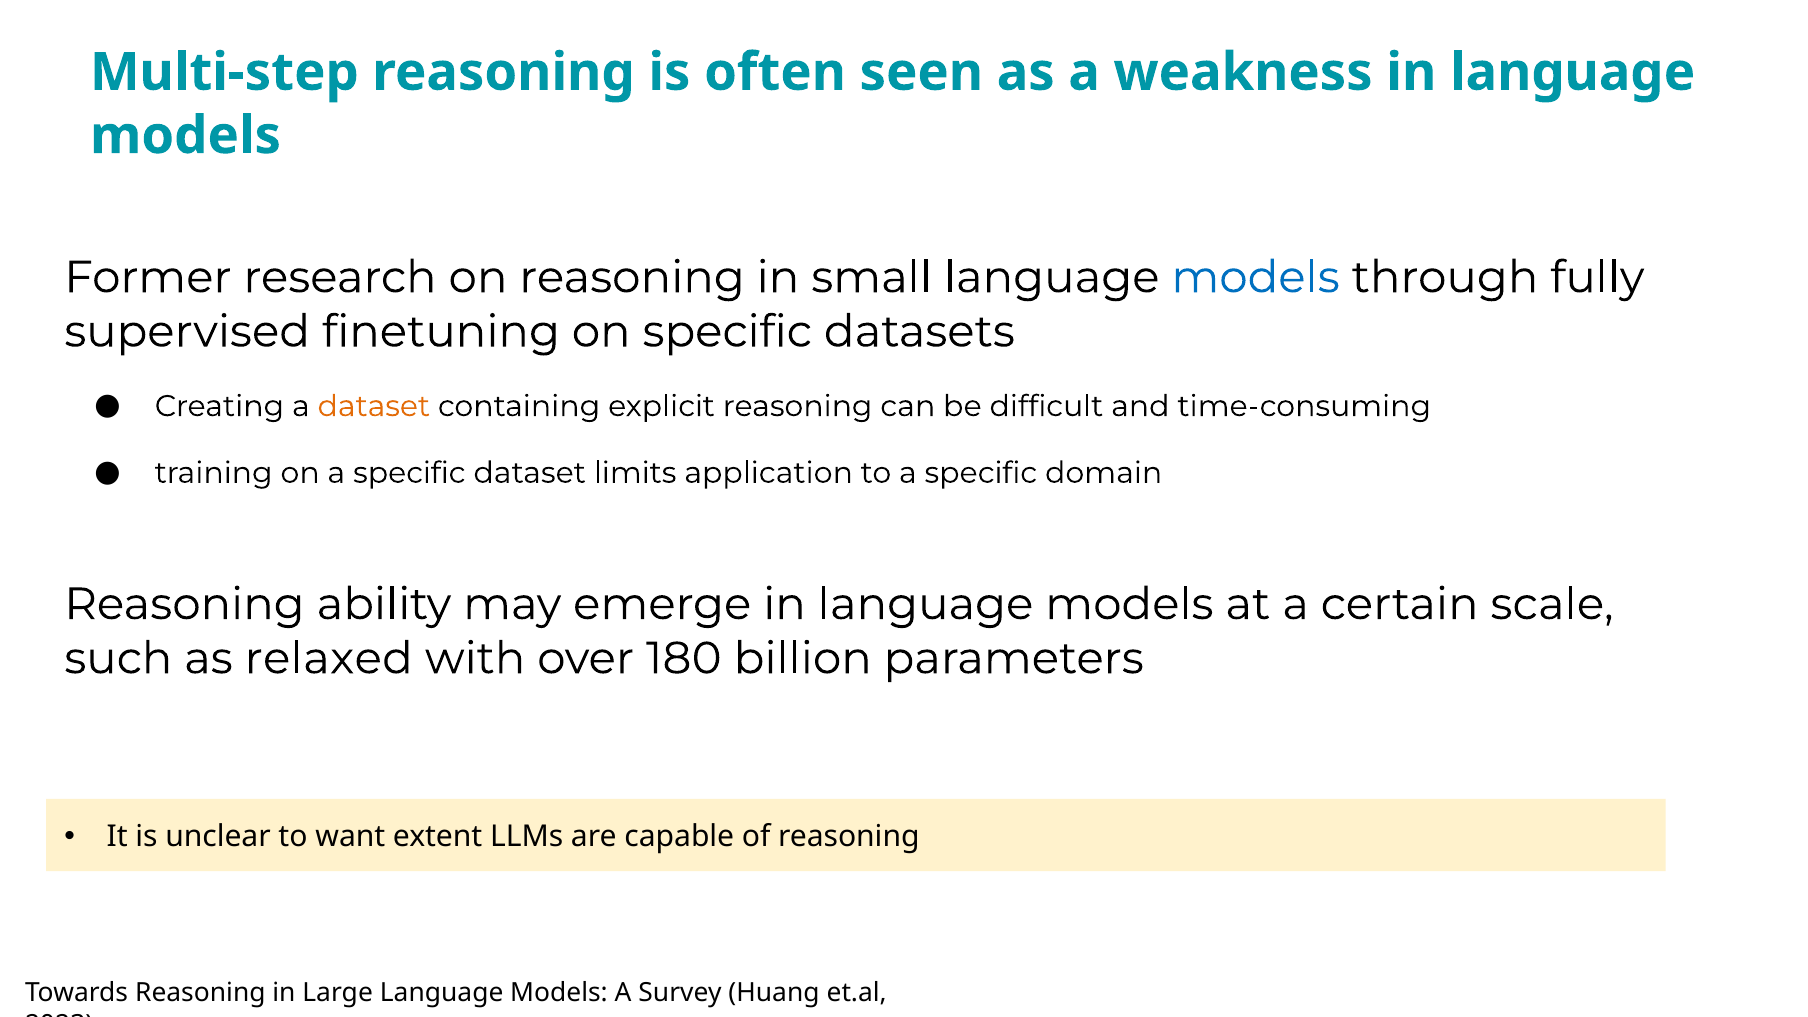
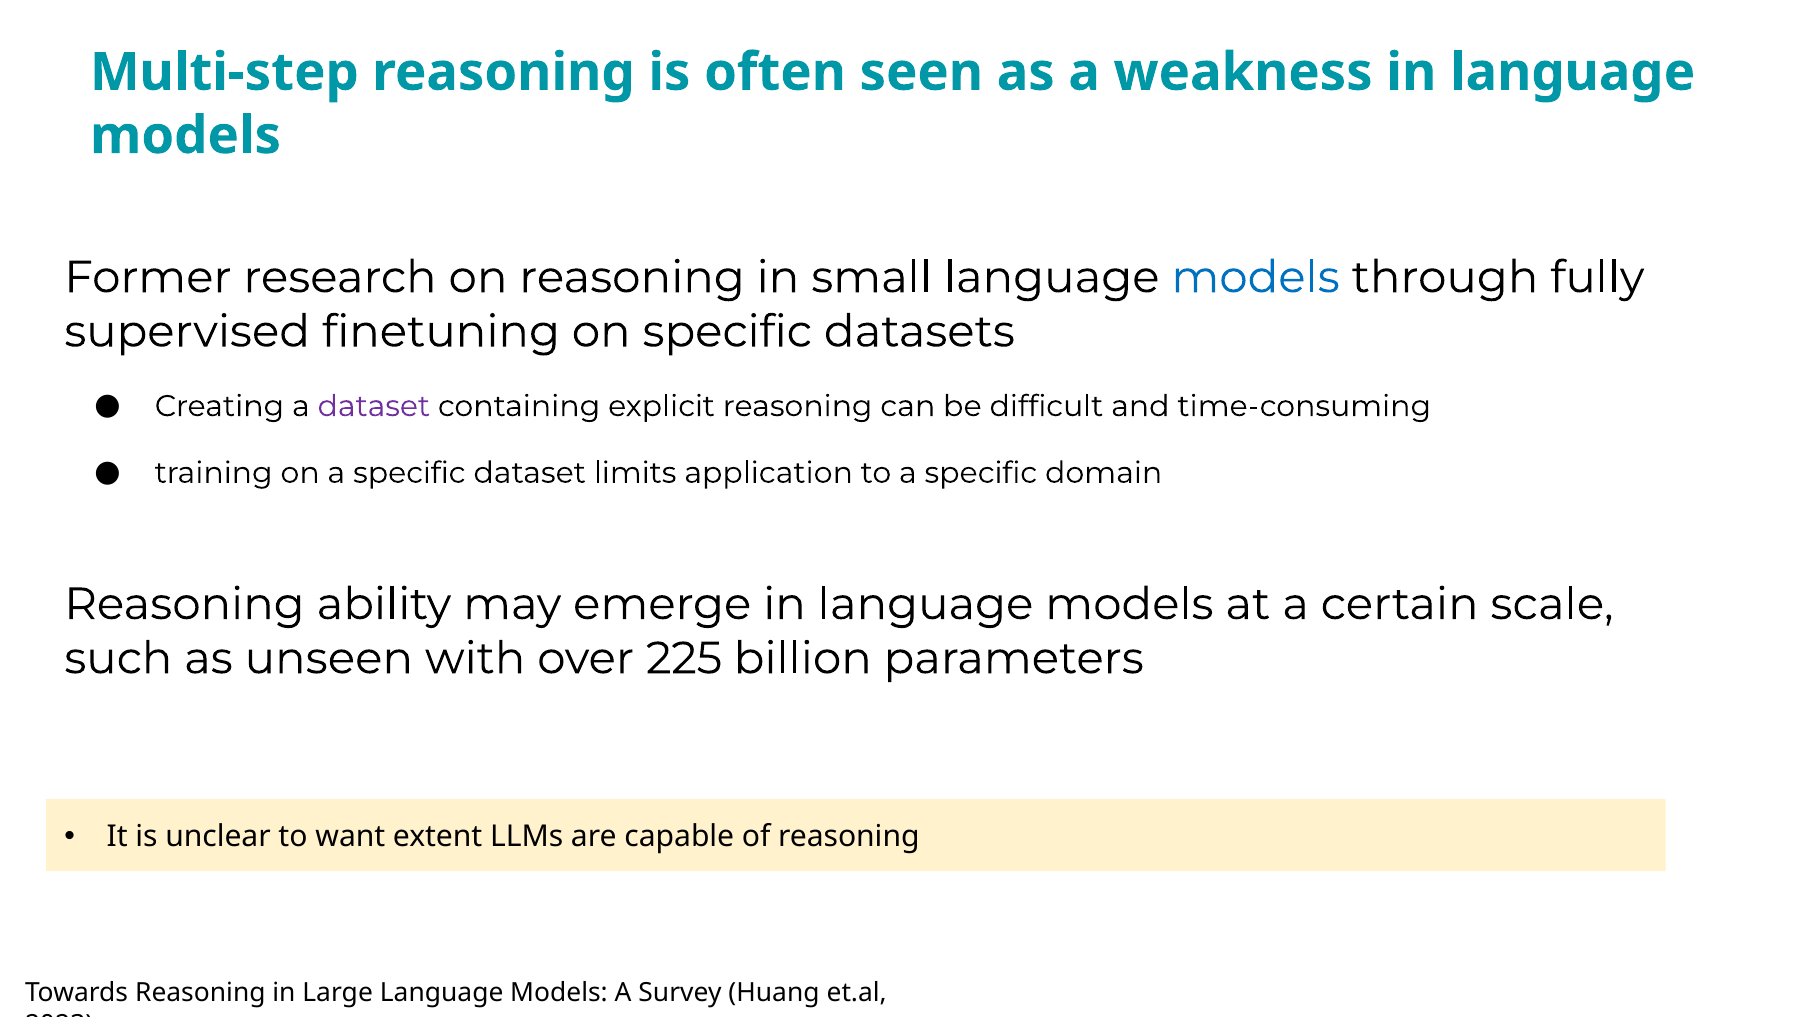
dataset at (374, 406) colour: orange -> purple
relaxed: relaxed -> unseen
180: 180 -> 225
